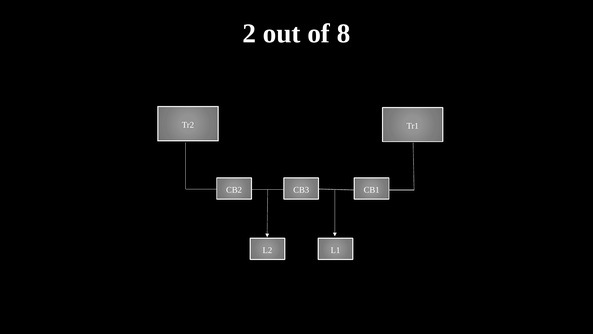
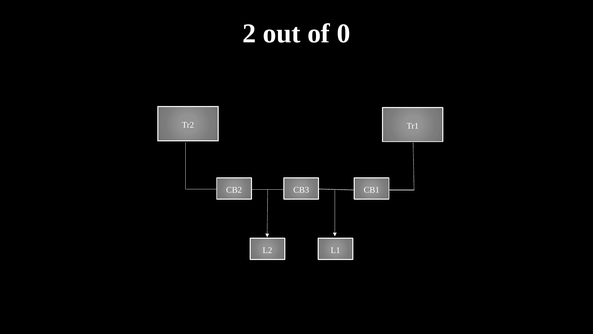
8: 8 -> 0
